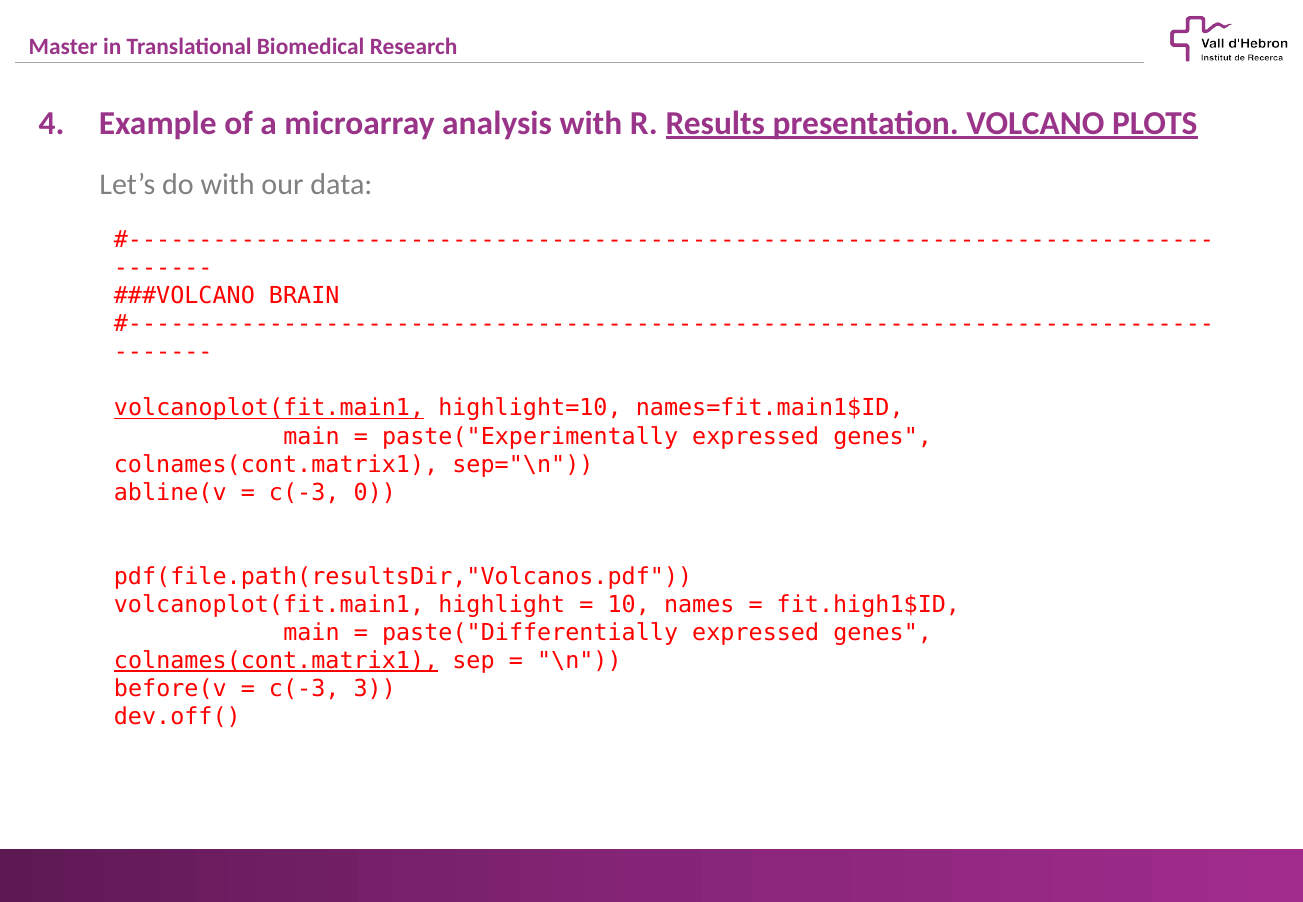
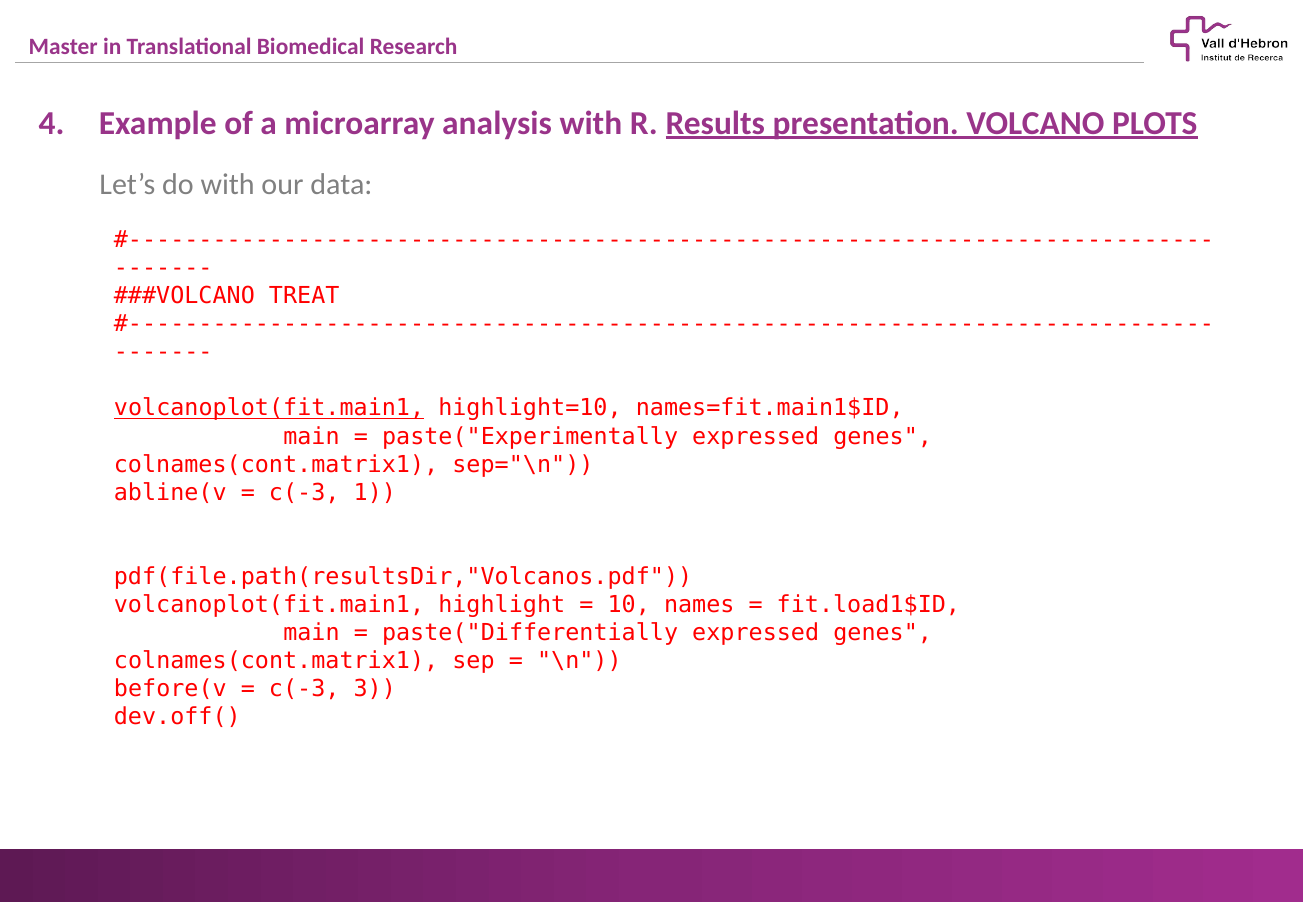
BRAIN: BRAIN -> TREAT
0: 0 -> 1
fit.high1$ID: fit.high1$ID -> fit.load1$ID
colnames(cont.matrix1 at (276, 661) underline: present -> none
